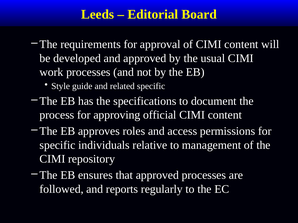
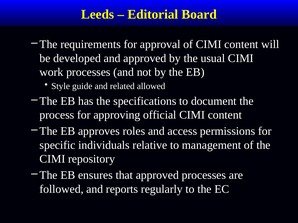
related specific: specific -> allowed
